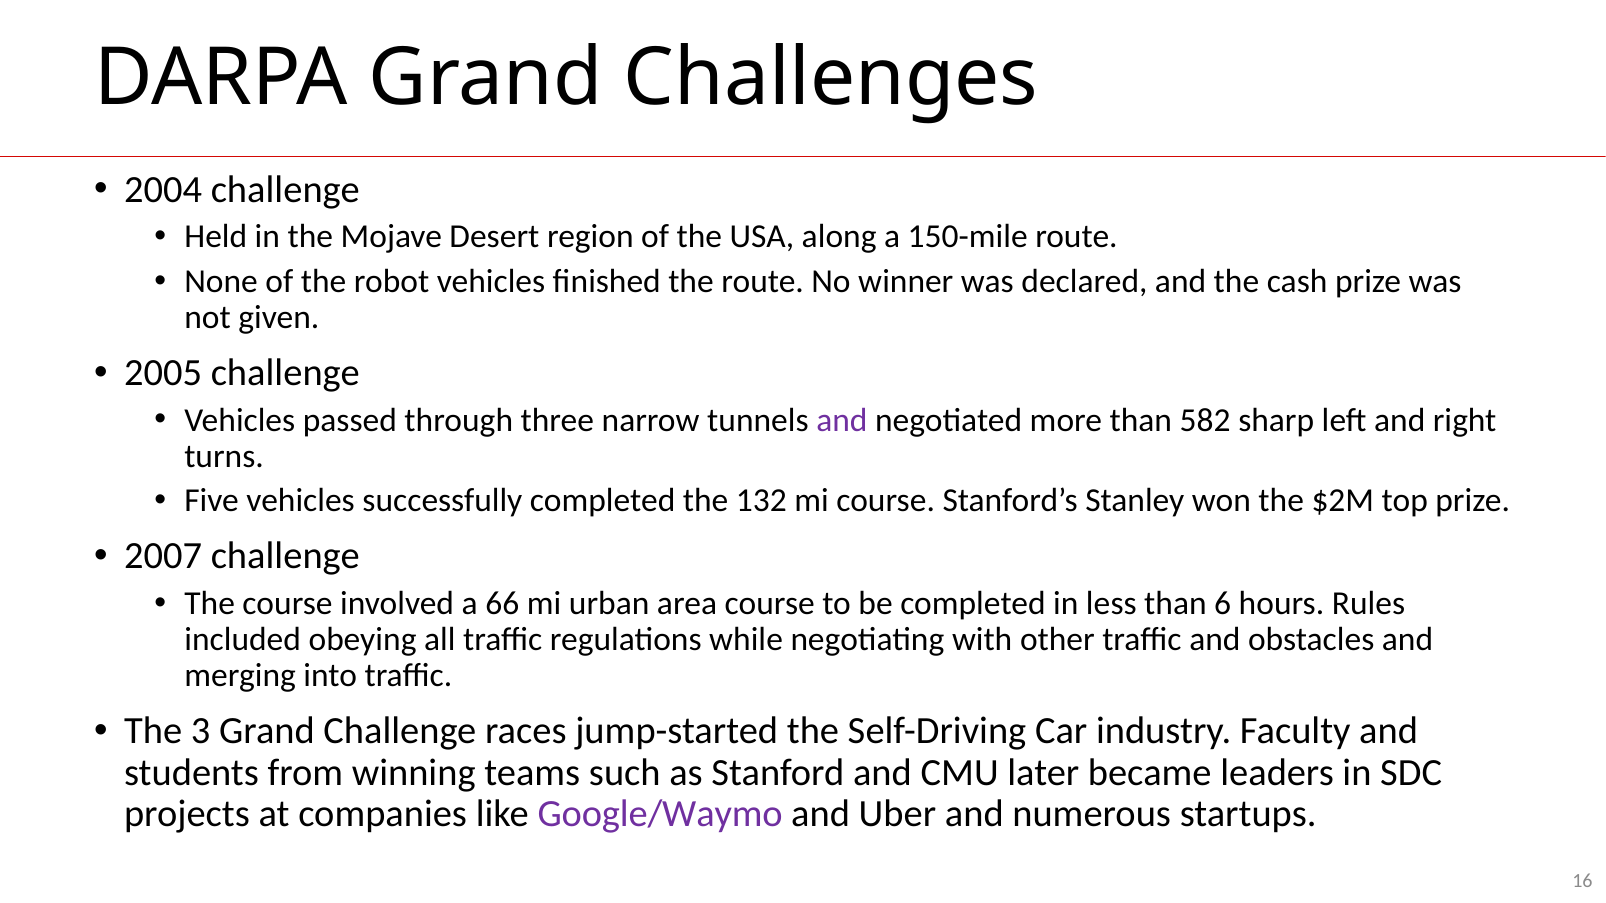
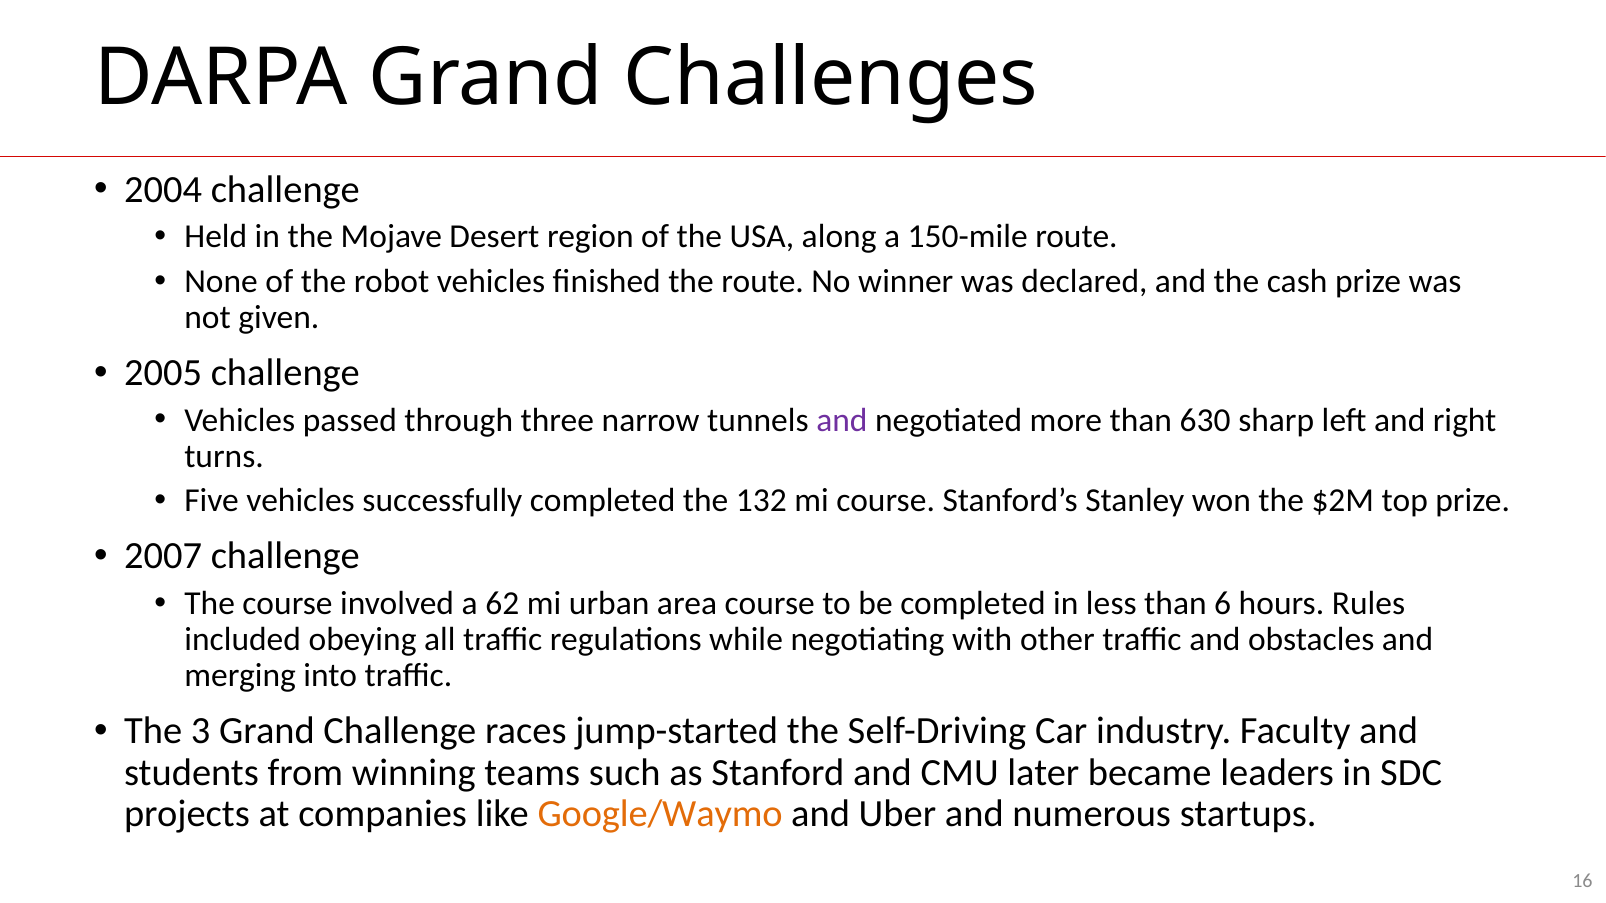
582: 582 -> 630
66: 66 -> 62
Google/Waymo colour: purple -> orange
